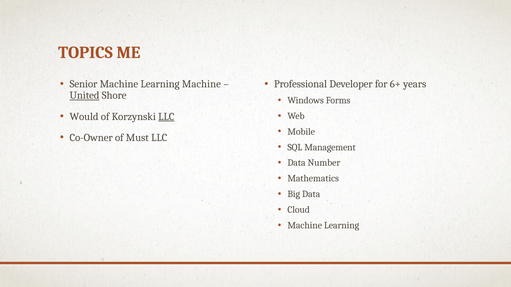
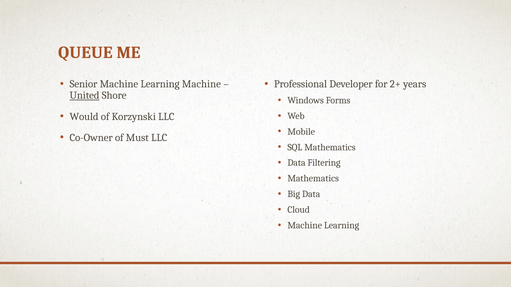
TOPICS: TOPICS -> QUEUE
6+: 6+ -> 2+
LLC at (166, 117) underline: present -> none
SQL Management: Management -> Mathematics
Number: Number -> Filtering
